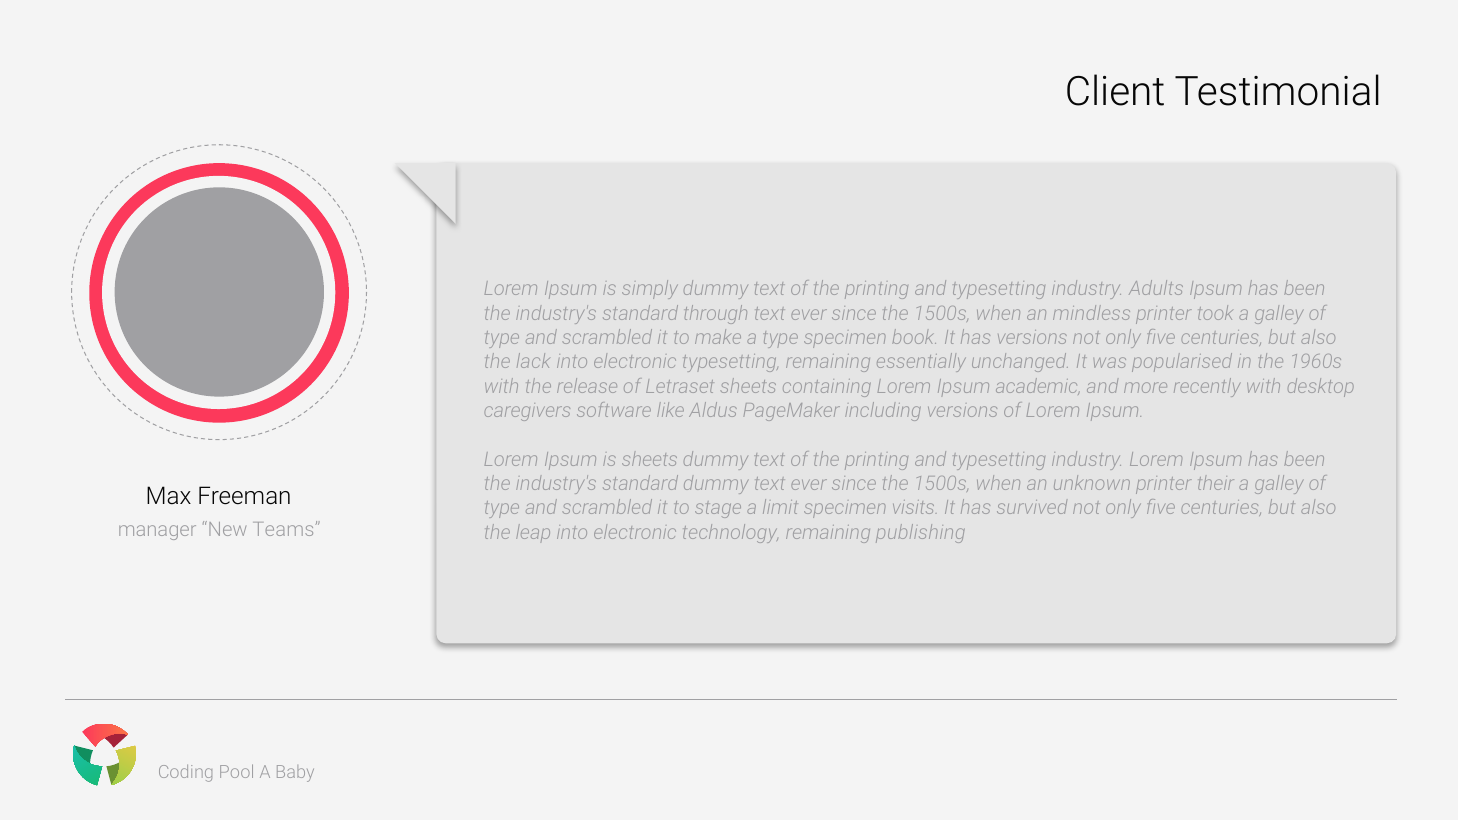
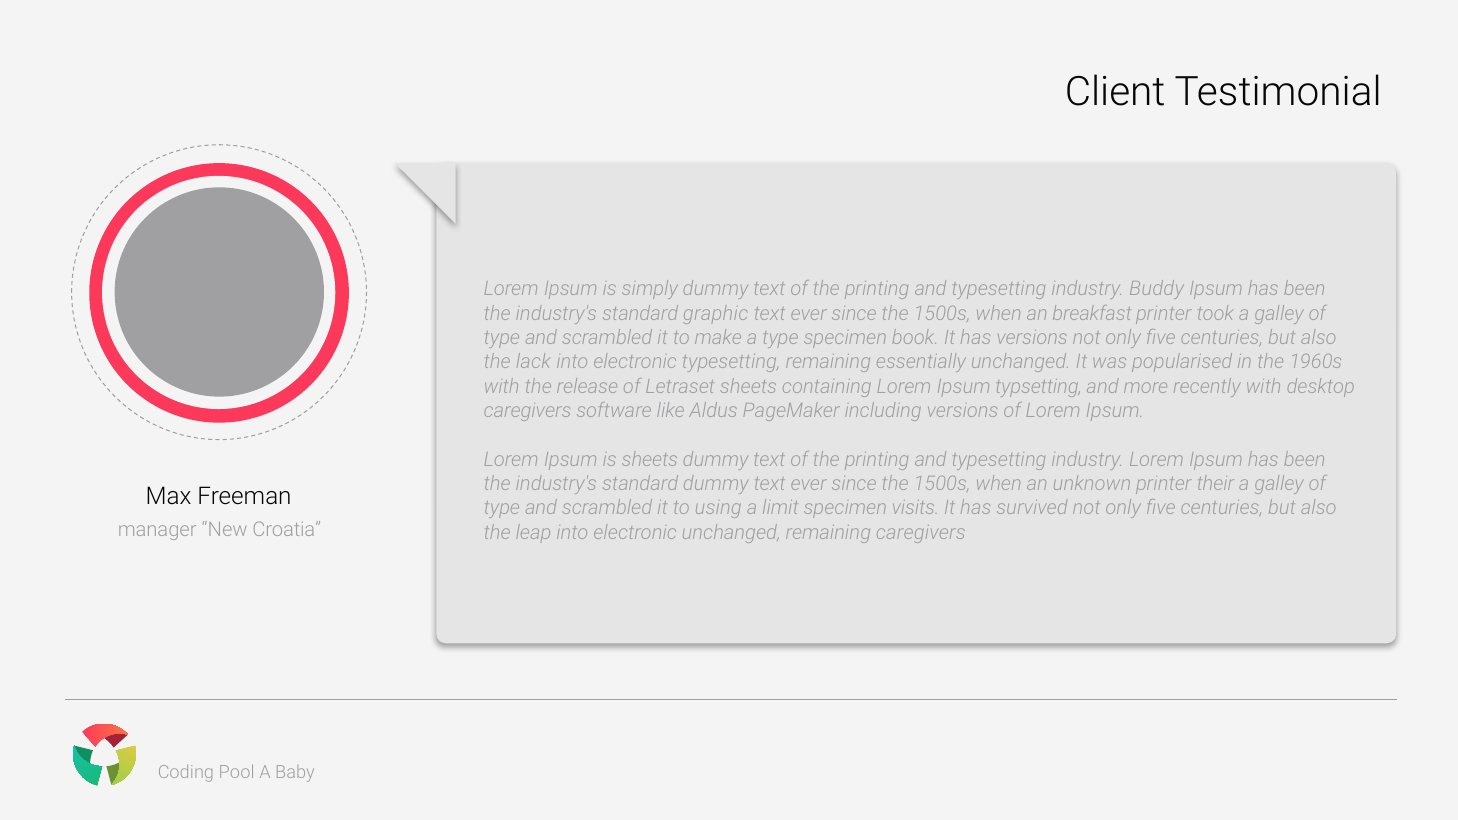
Adults: Adults -> Buddy
through: through -> graphic
mindless: mindless -> breakfast
academic: academic -> typsetting
stage: stage -> using
Teams: Teams -> Croatia
electronic technology: technology -> unchanged
remaining publishing: publishing -> caregivers
